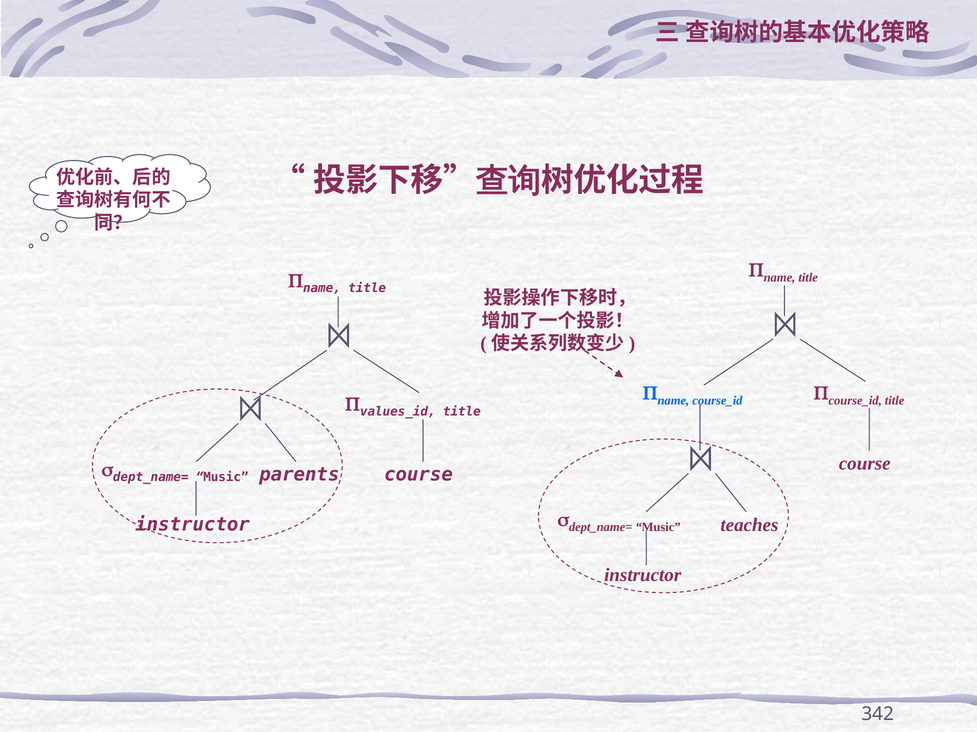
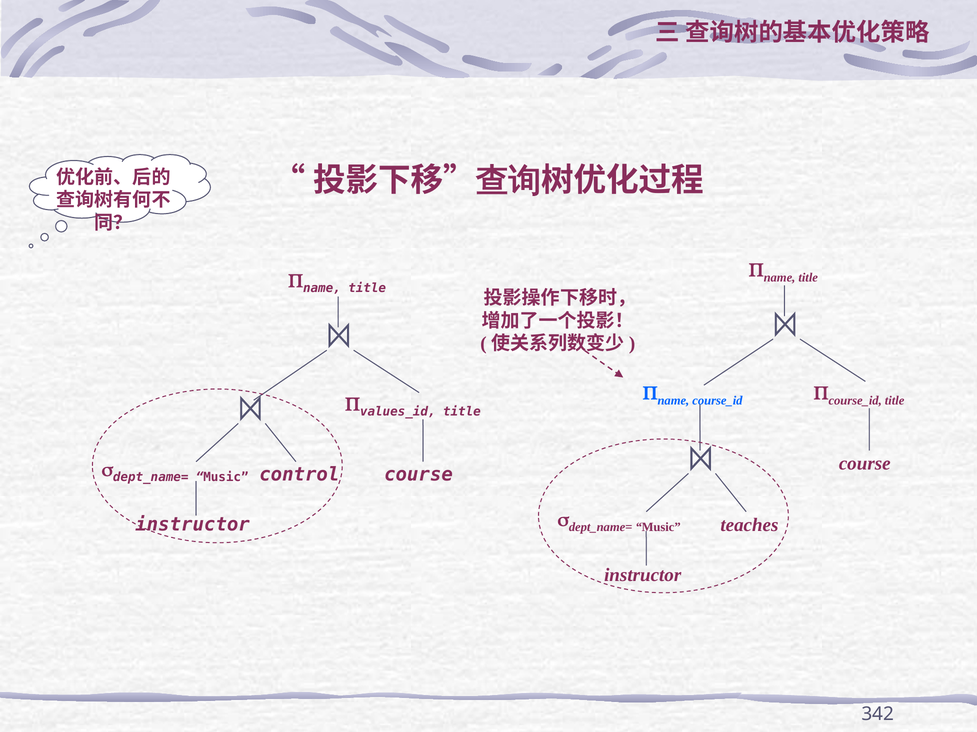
parents: parents -> control
